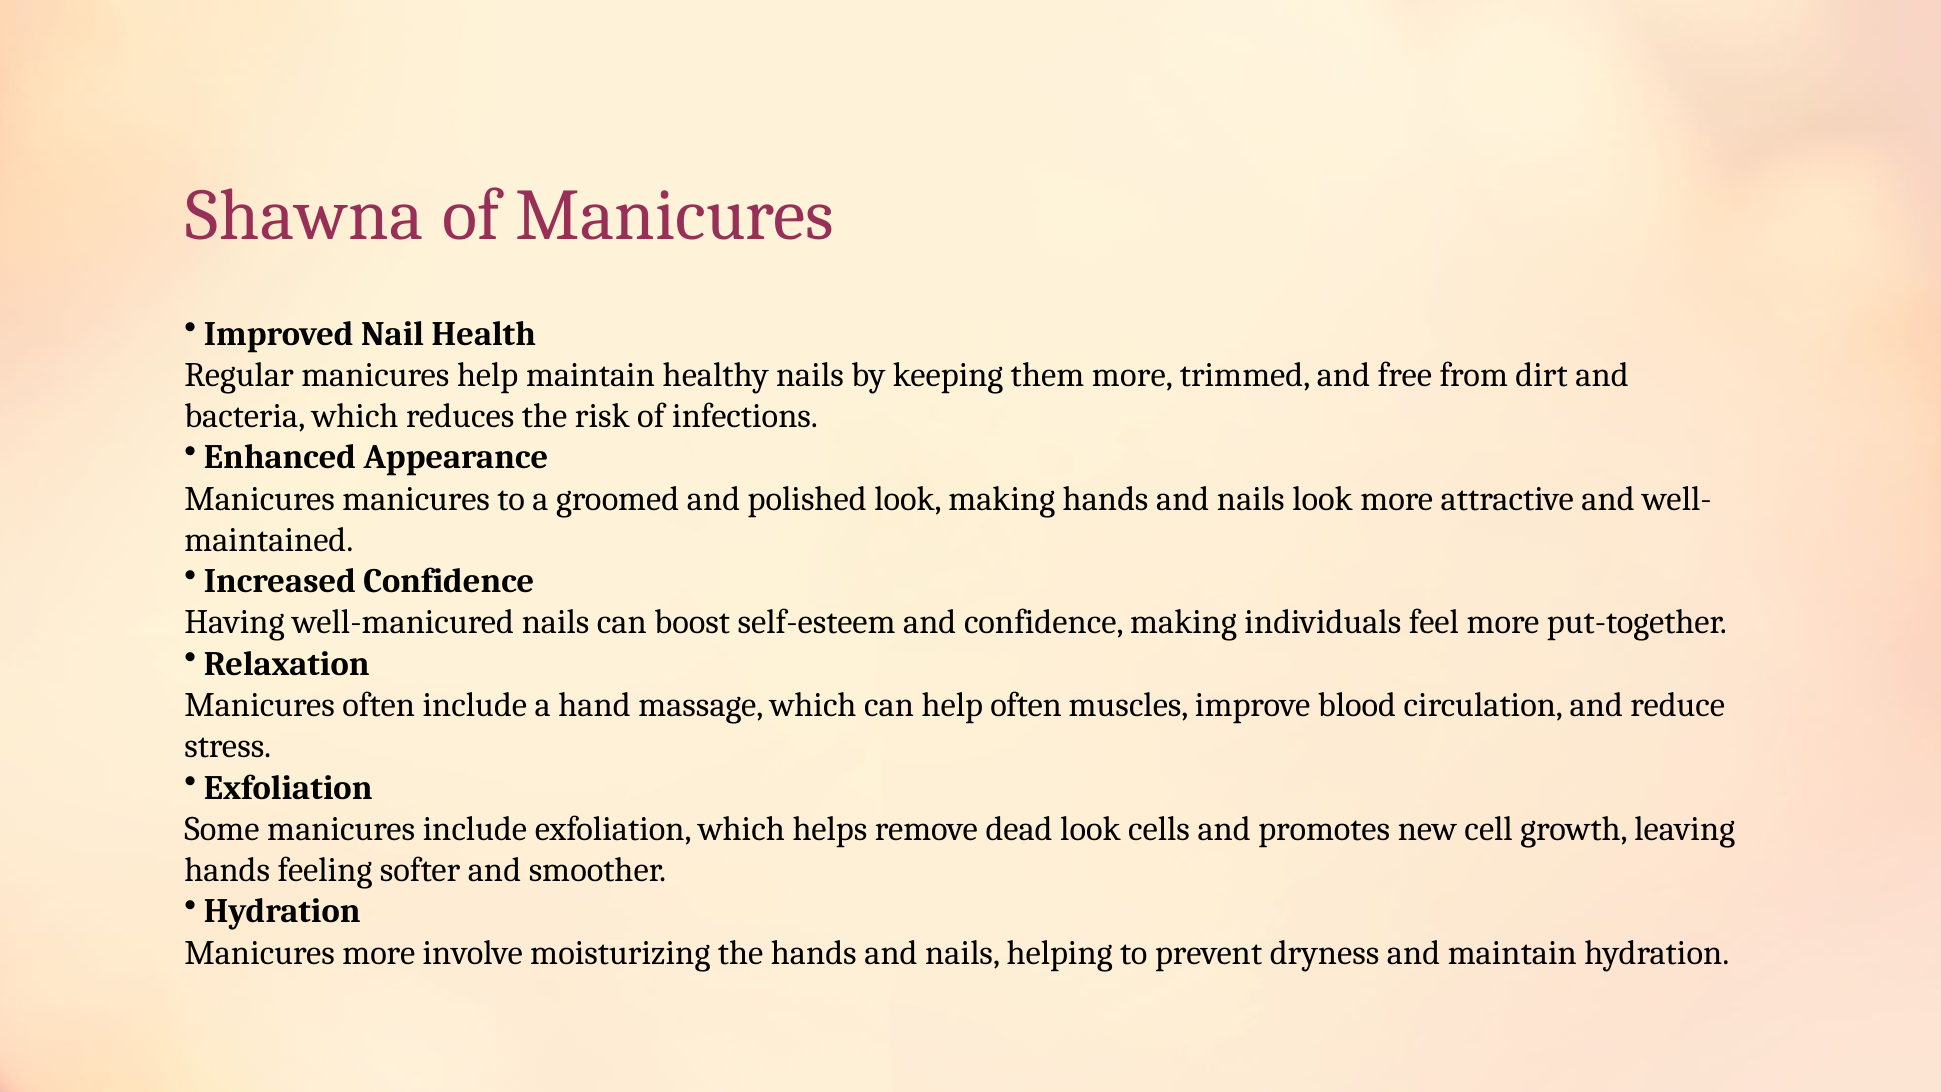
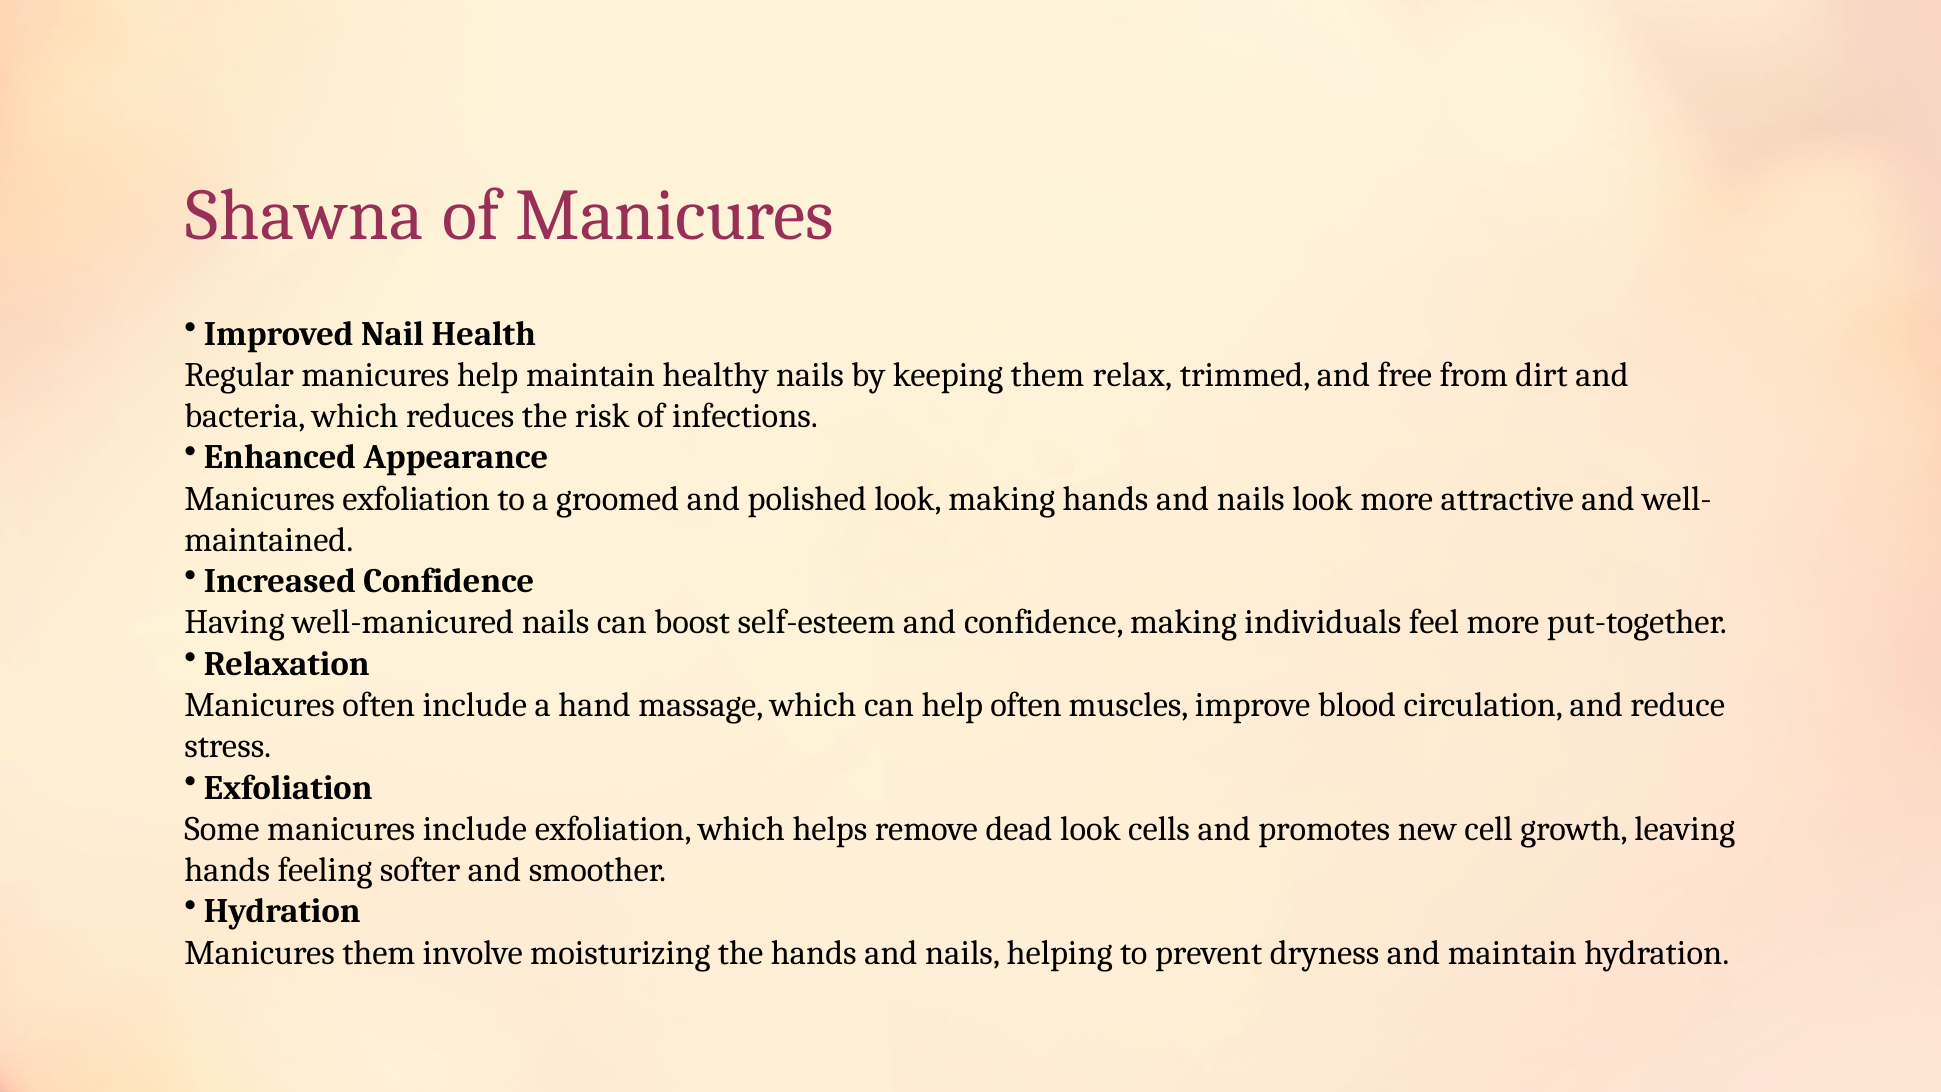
them more: more -> relax
Manicures manicures: manicures -> exfoliation
Manicures more: more -> them
